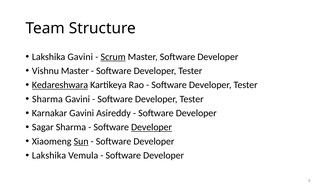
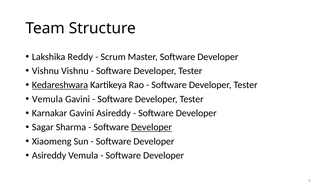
Lakshika Gavini: Gavini -> Reddy
Scrum underline: present -> none
Vishnu Master: Master -> Vishnu
Sharma at (47, 99): Sharma -> Vemula
Sun underline: present -> none
Lakshika at (49, 155): Lakshika -> Asireddy
